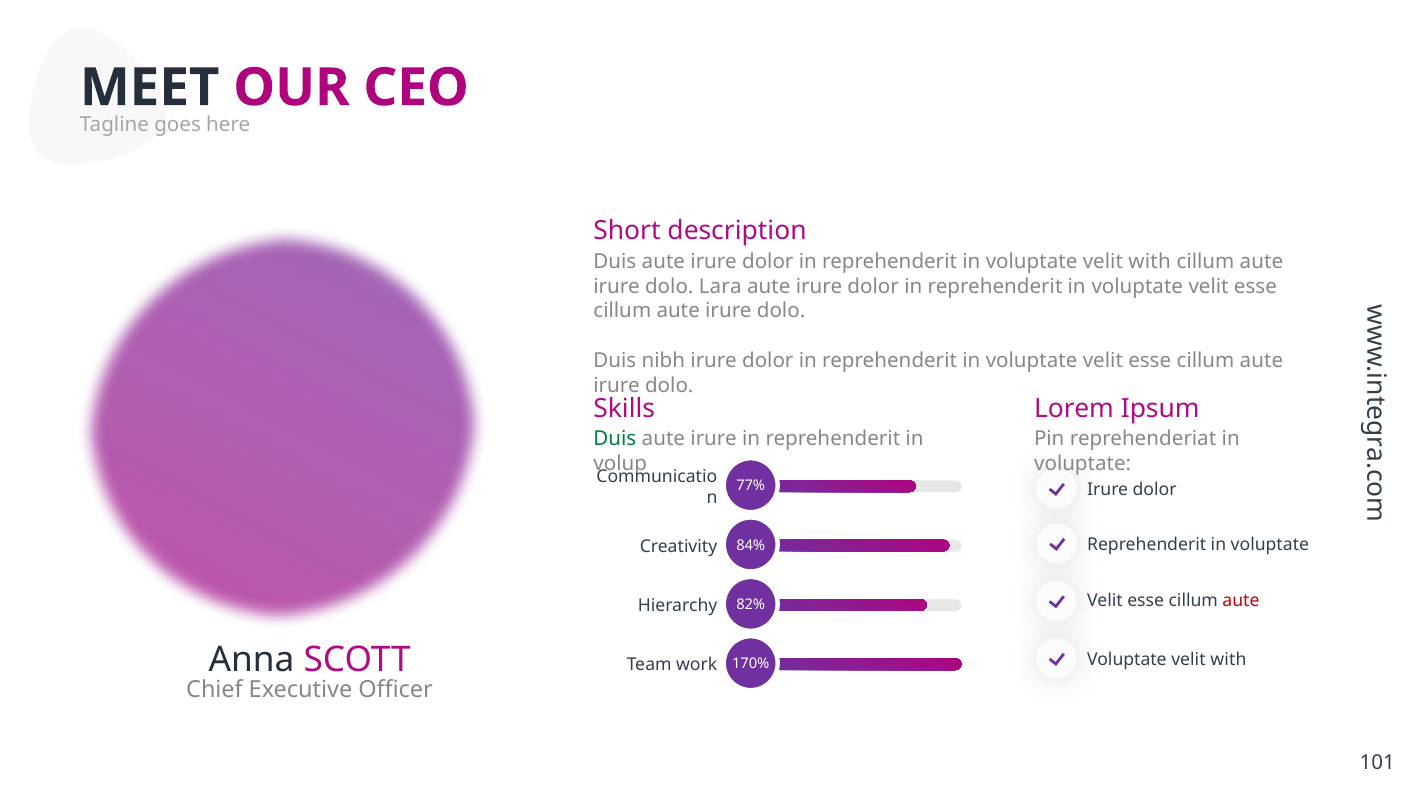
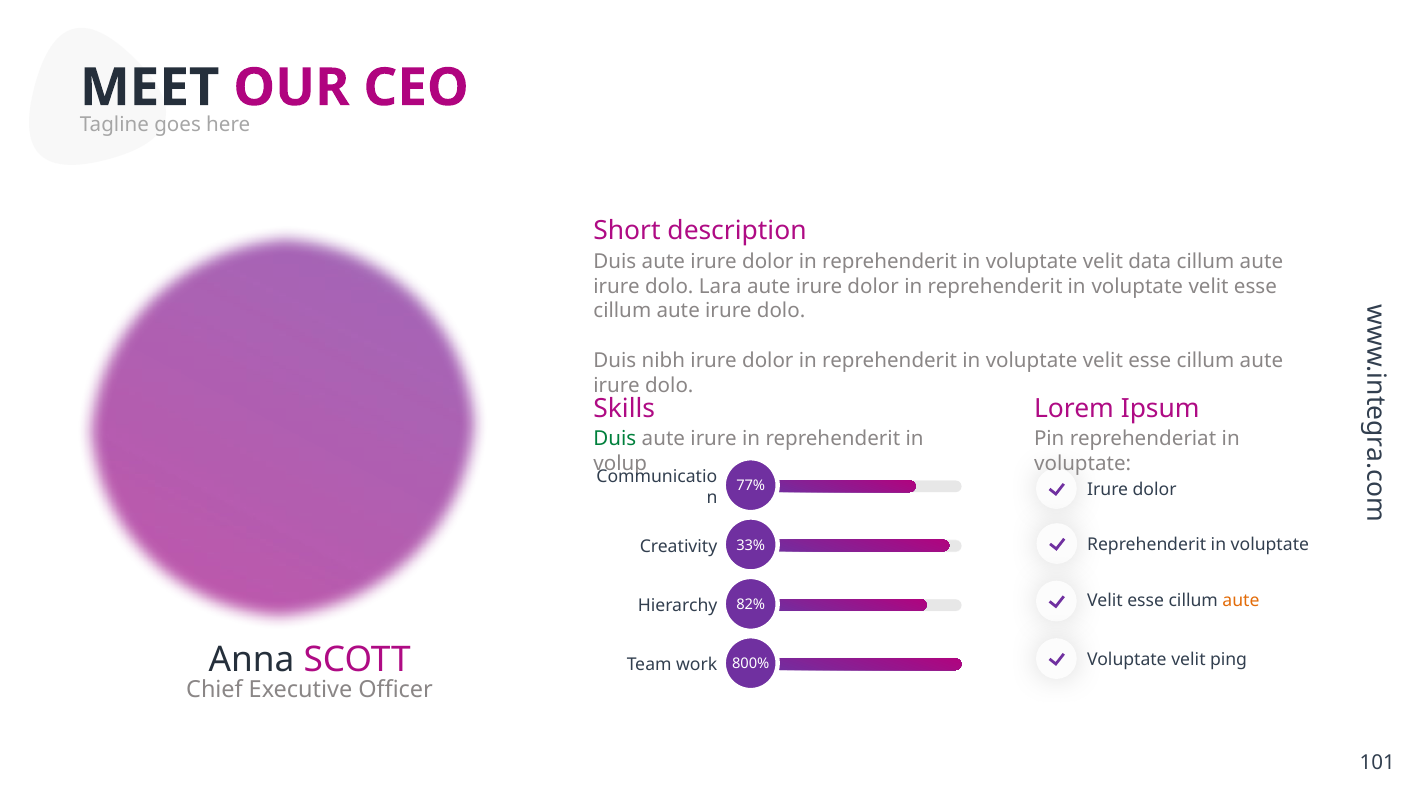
in voluptate velit with: with -> data
84%: 84% -> 33%
aute at (1241, 601) colour: red -> orange
with at (1228, 660): with -> ping
170%: 170% -> 800%
